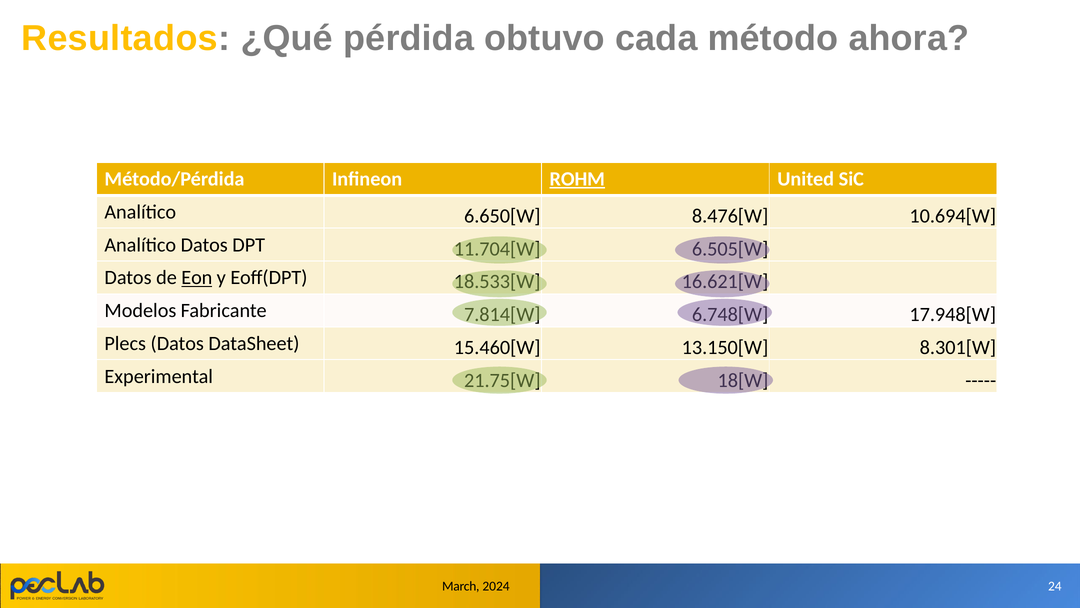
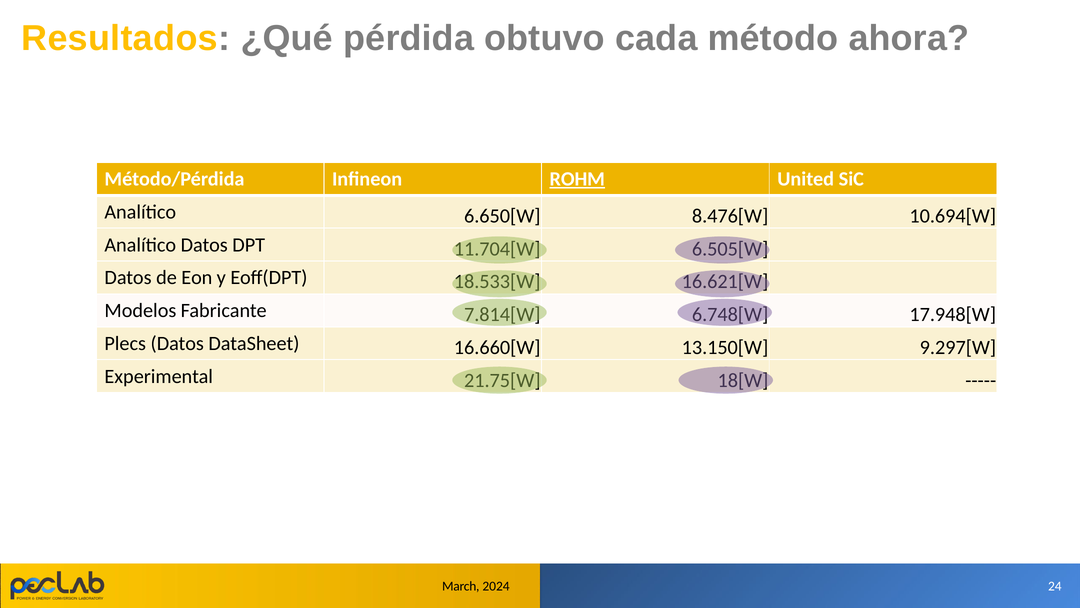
Eon underline: present -> none
15.460[W: 15.460[W -> 16.660[W
8.301[W: 8.301[W -> 9.297[W
